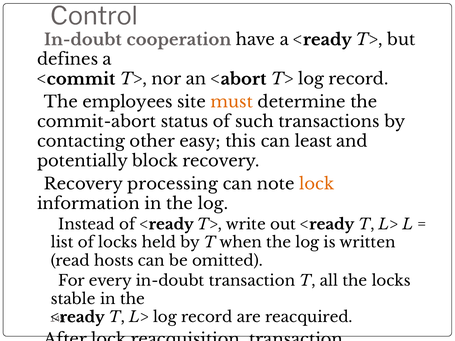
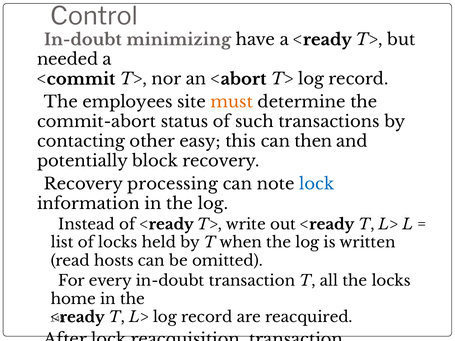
cooperation: cooperation -> minimizing
defines: defines -> needed
least: least -> then
lock at (317, 184) colour: orange -> blue
stable: stable -> home
